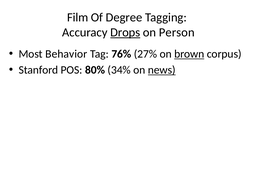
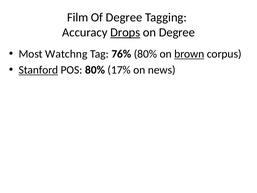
on Person: Person -> Degree
Behavior: Behavior -> Watchng
76% 27%: 27% -> 80%
Stanford underline: none -> present
34%: 34% -> 17%
news underline: present -> none
